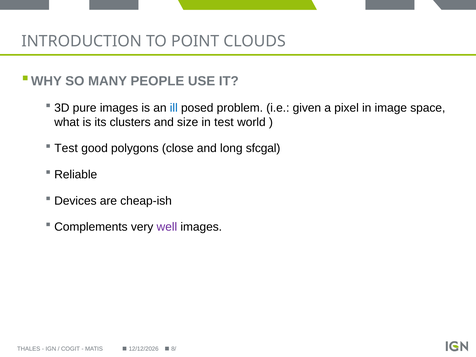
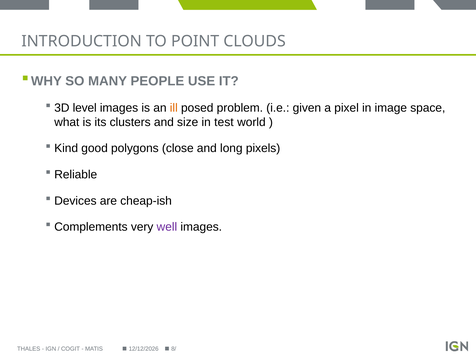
pure: pure -> level
ill colour: blue -> orange
Test at (66, 148): Test -> Kind
sfcgal: sfcgal -> pixels
